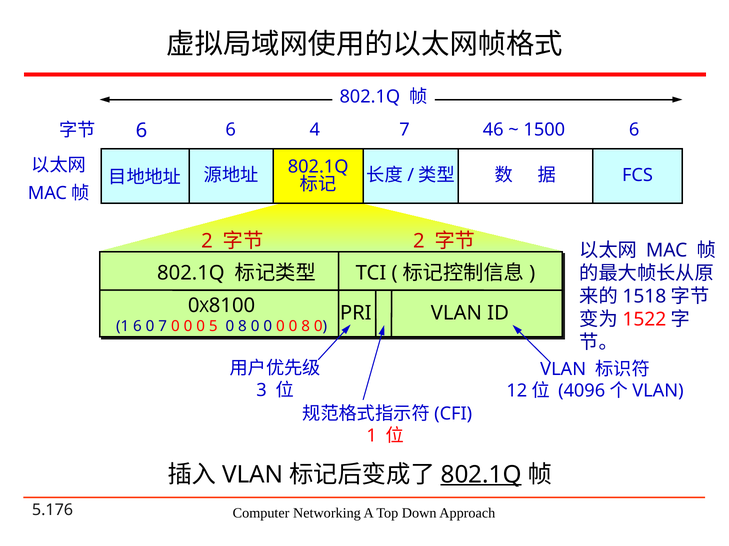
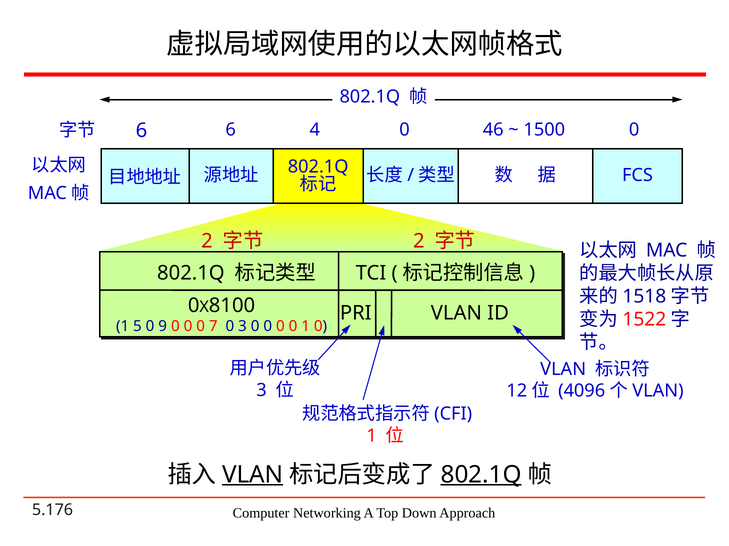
6 7: 7 -> 0
1500 6: 6 -> 0
1 6: 6 -> 5
0 7: 7 -> 9
5: 5 -> 7
8 at (242, 327): 8 -> 3
0 0 8: 8 -> 1
VLAN at (253, 475) underline: none -> present
